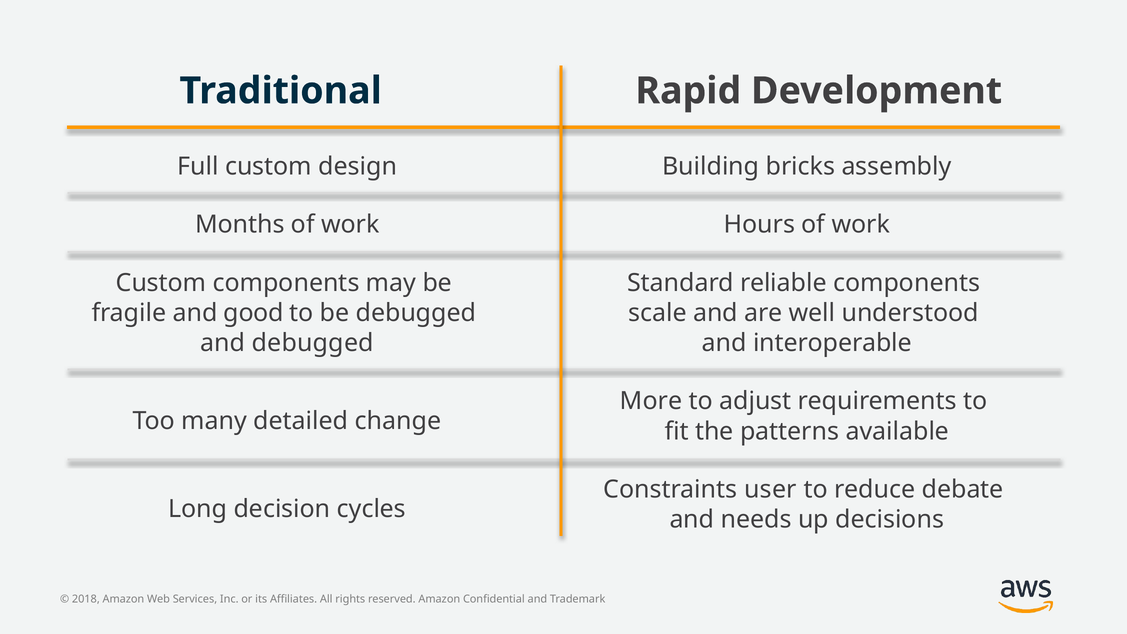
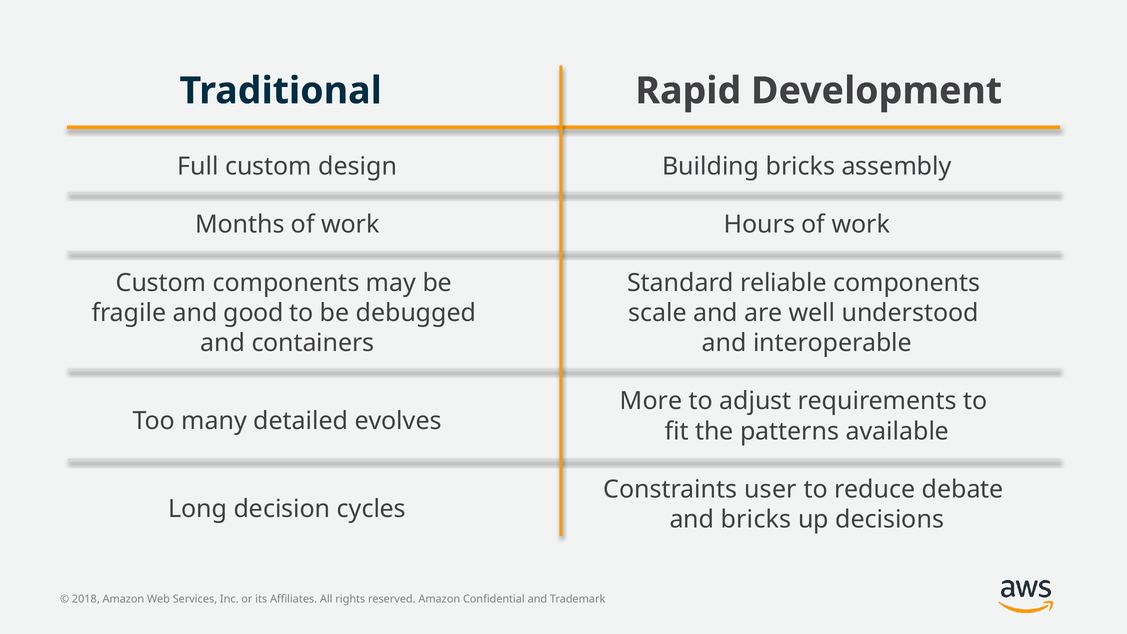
and debugged: debugged -> containers
change: change -> evolves
and needs: needs -> bricks
